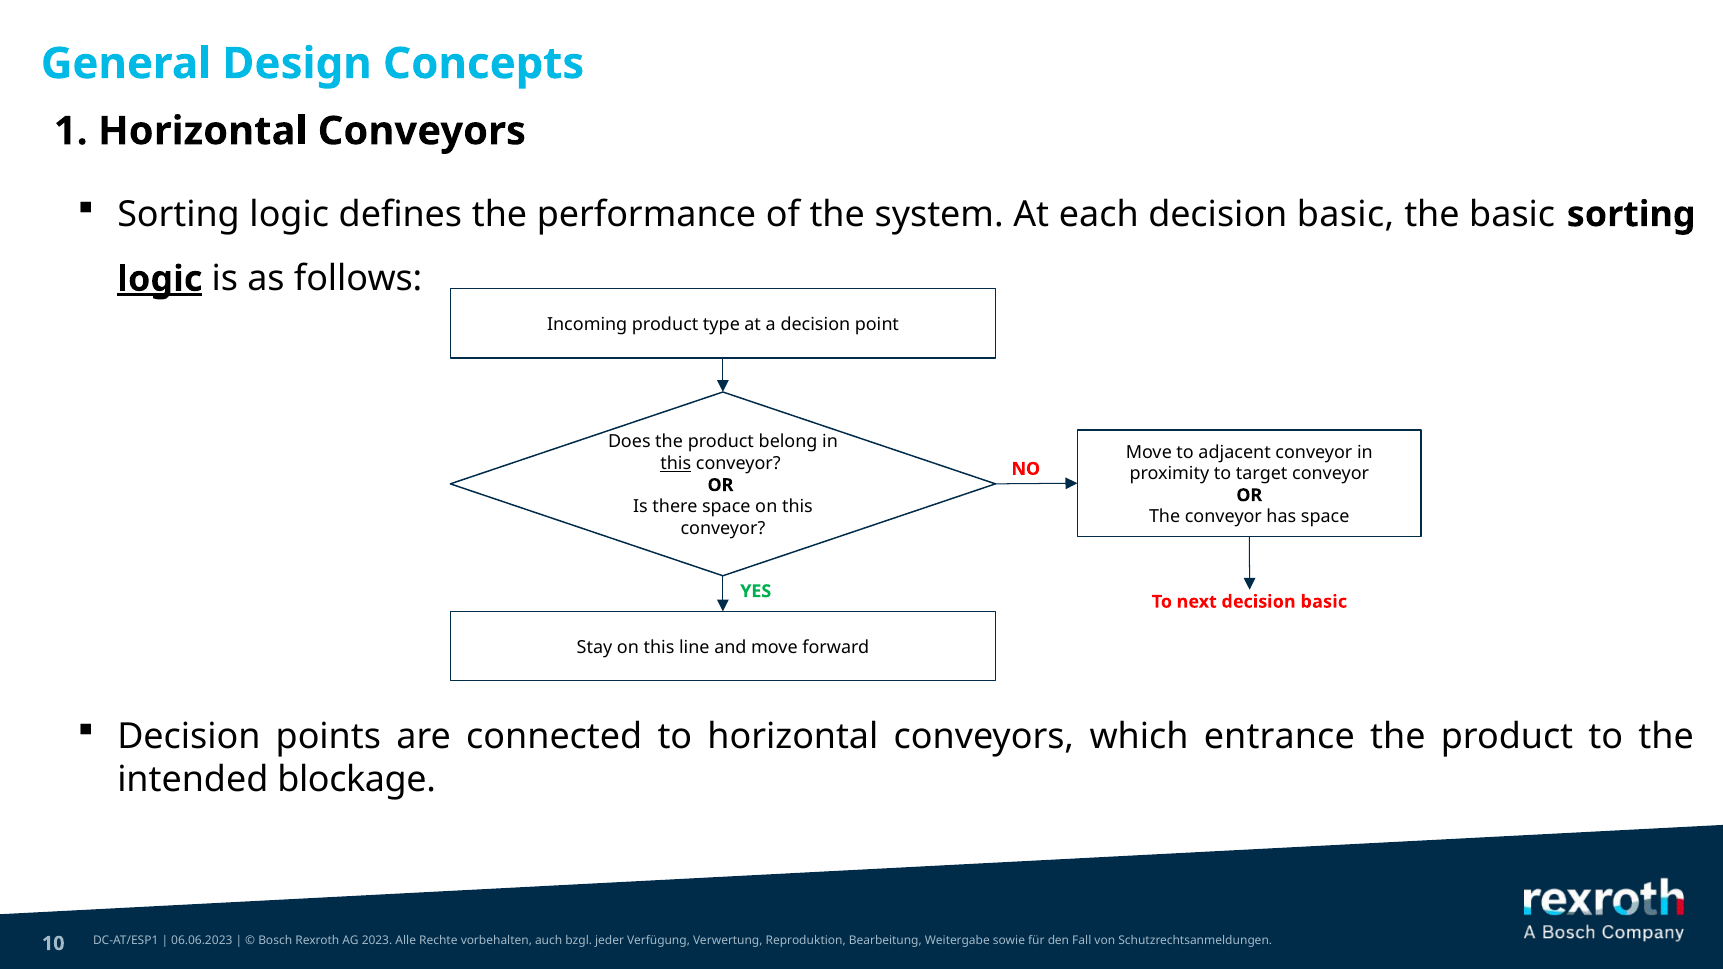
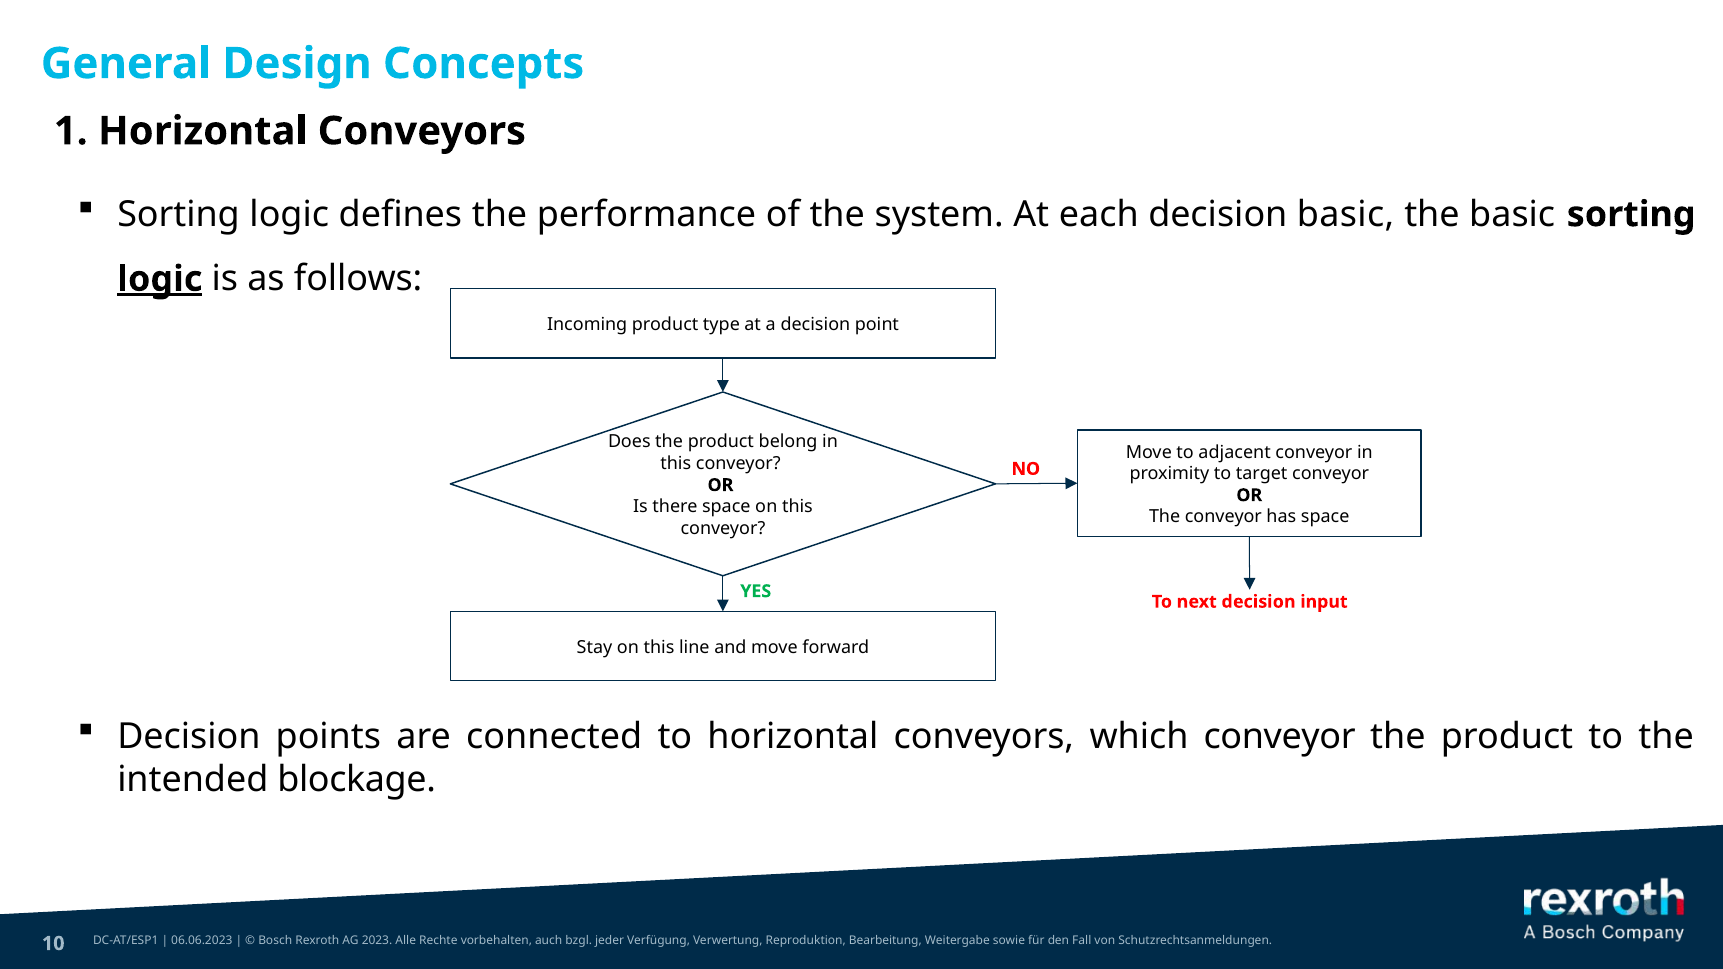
this at (676, 464) underline: present -> none
next decision basic: basic -> input
which entrance: entrance -> conveyor
